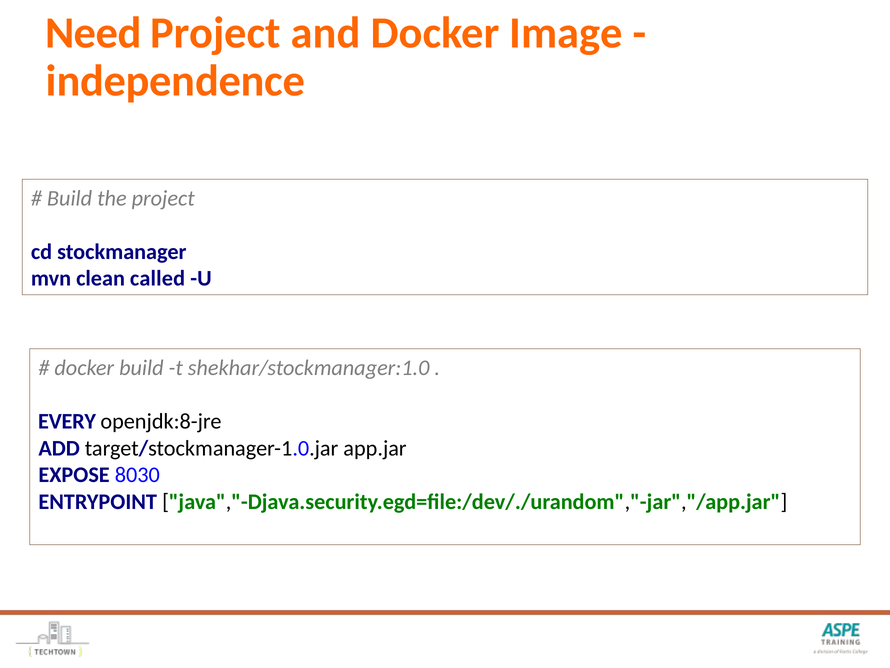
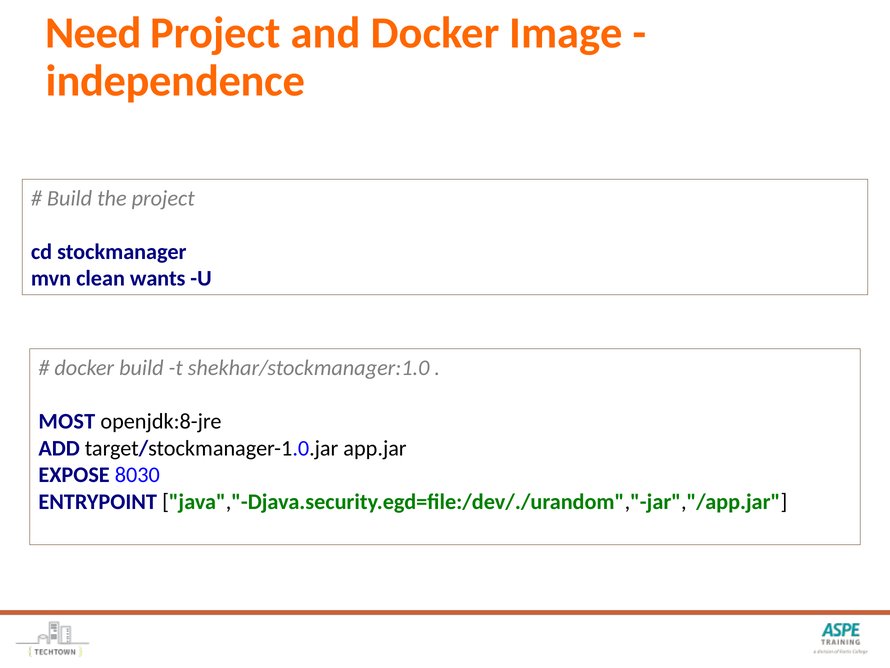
called: called -> wants
EVERY: EVERY -> MOST
